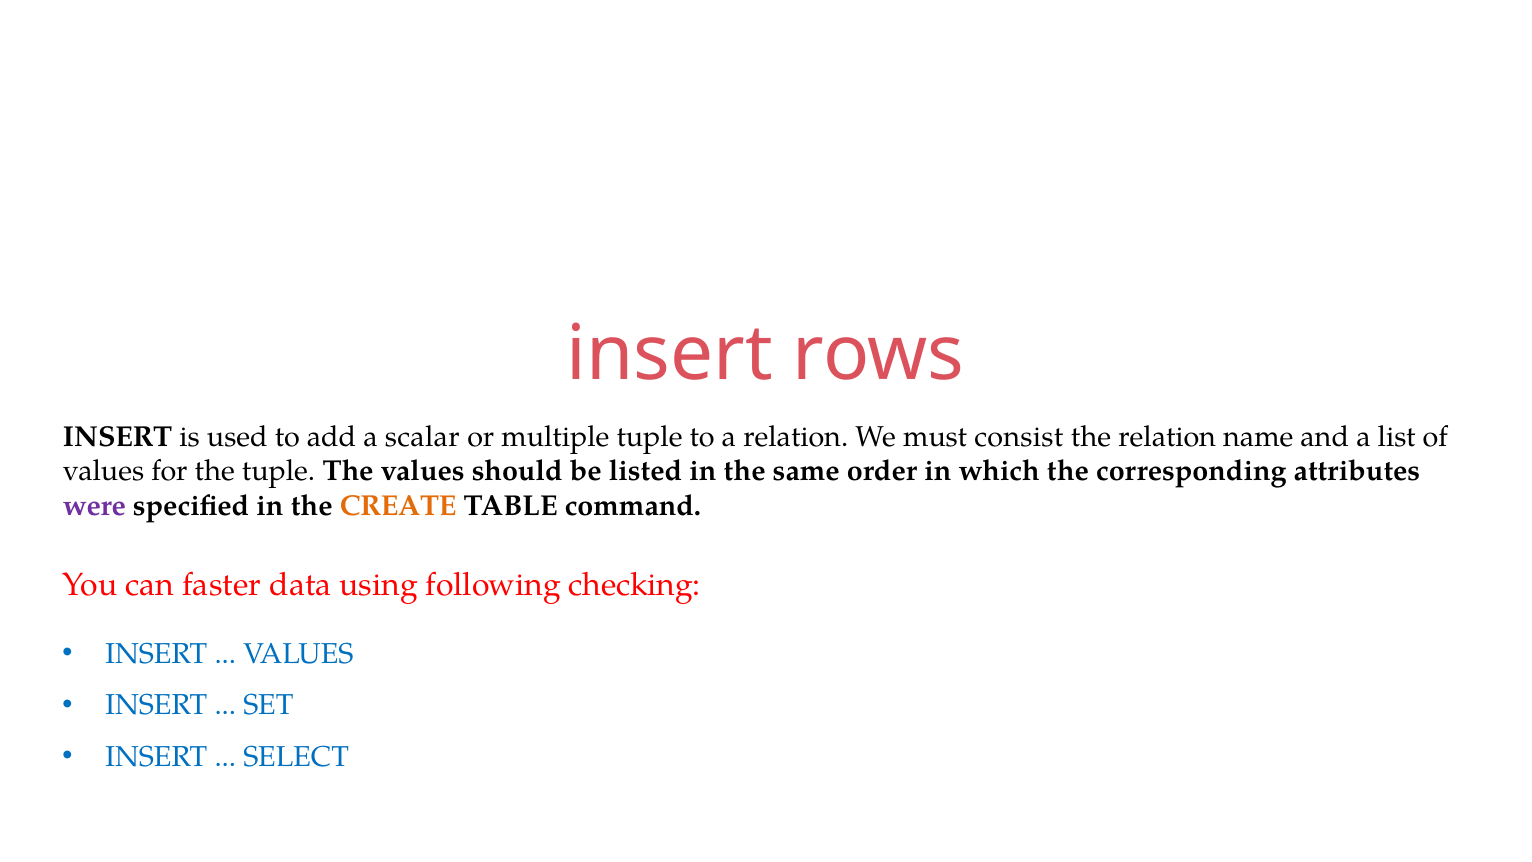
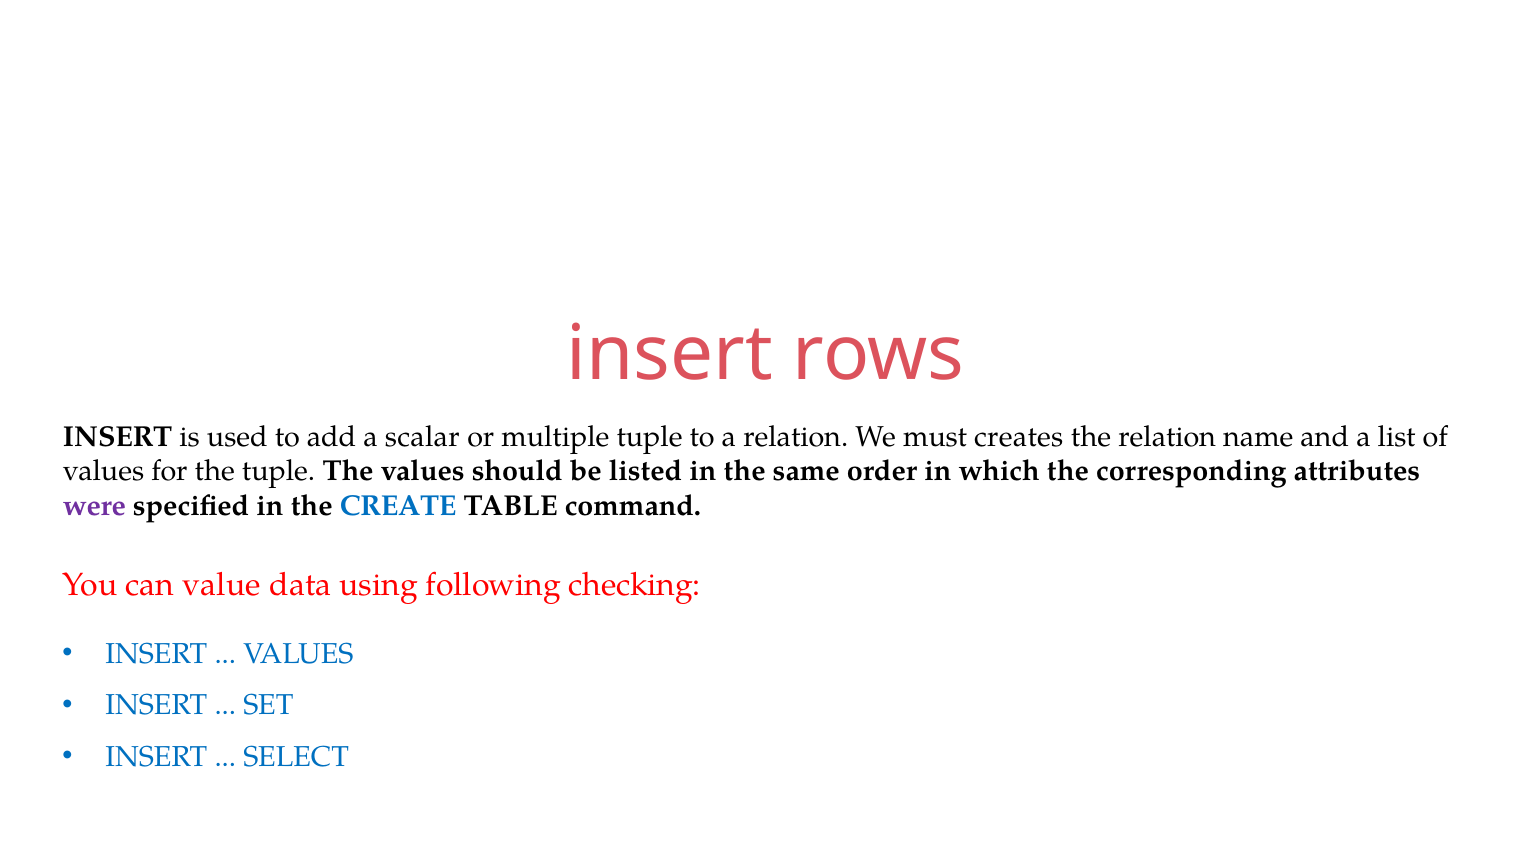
consist: consist -> creates
CREATE colour: orange -> blue
faster: faster -> value
